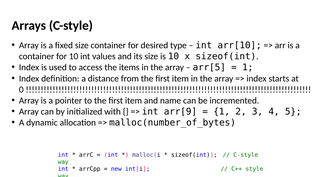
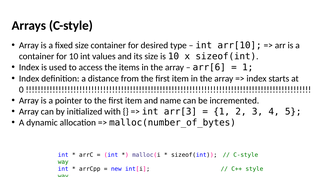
arr[5: arr[5 -> arr[6
arr[9: arr[9 -> arr[3
